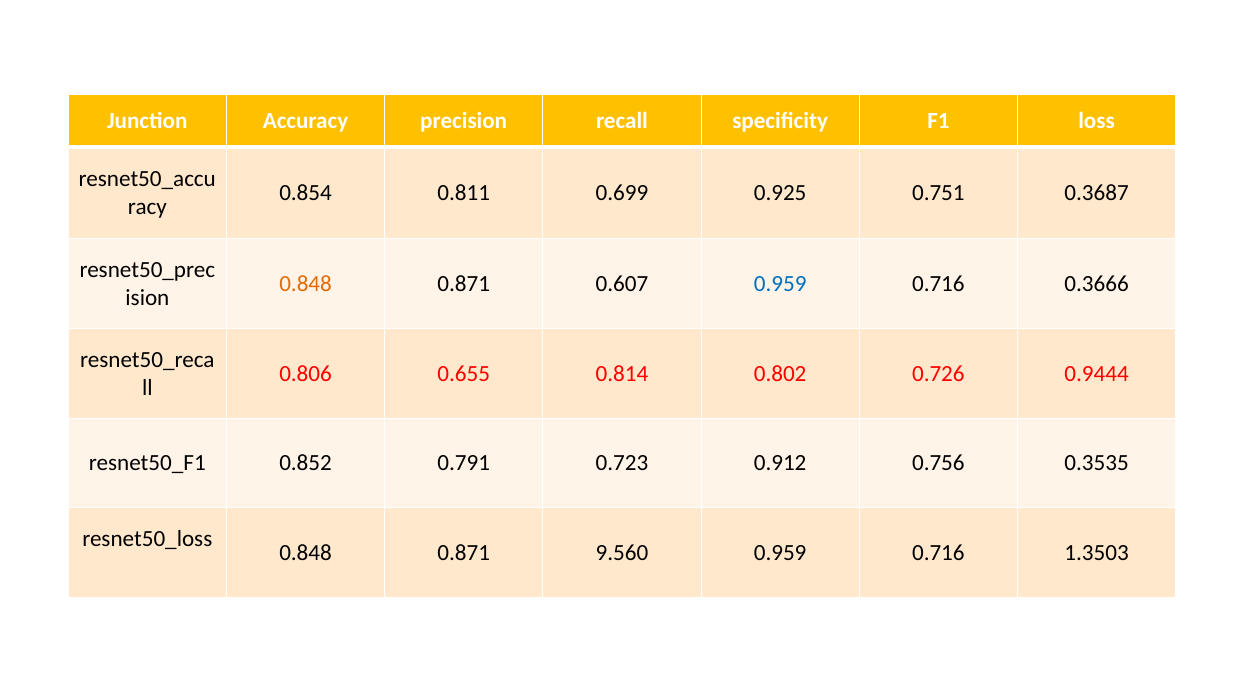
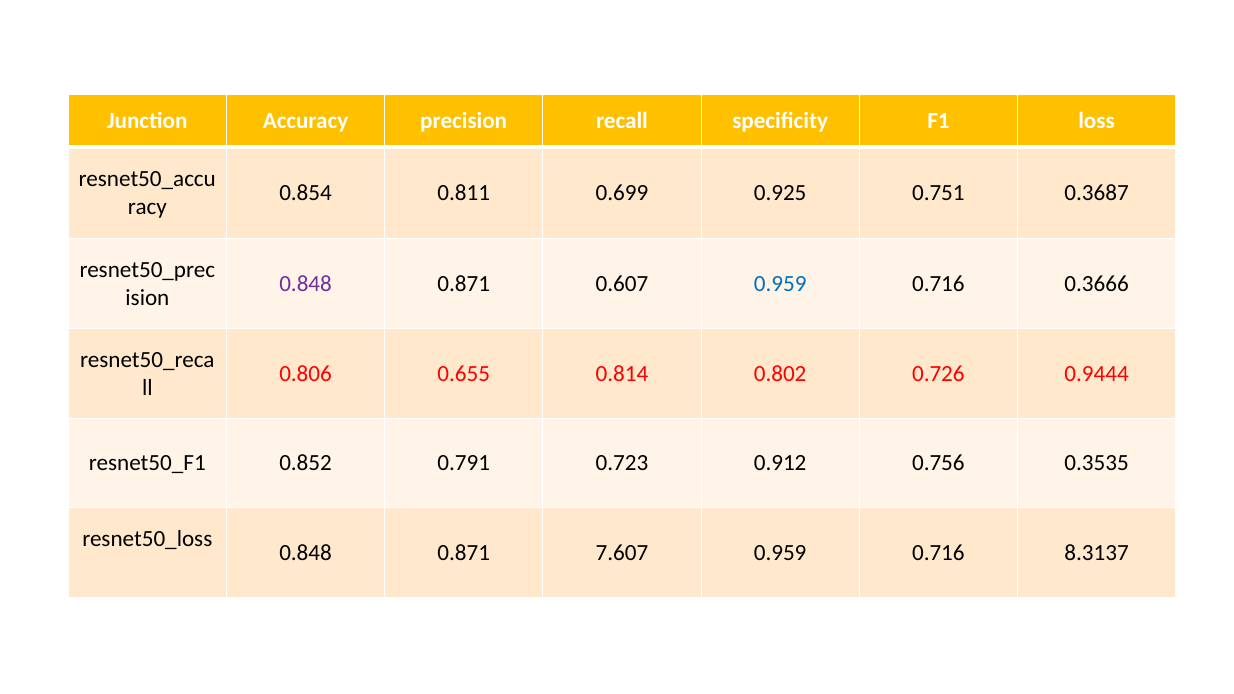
0.848 at (306, 284) colour: orange -> purple
9.560: 9.560 -> 7.607
1.3503: 1.3503 -> 8.3137
